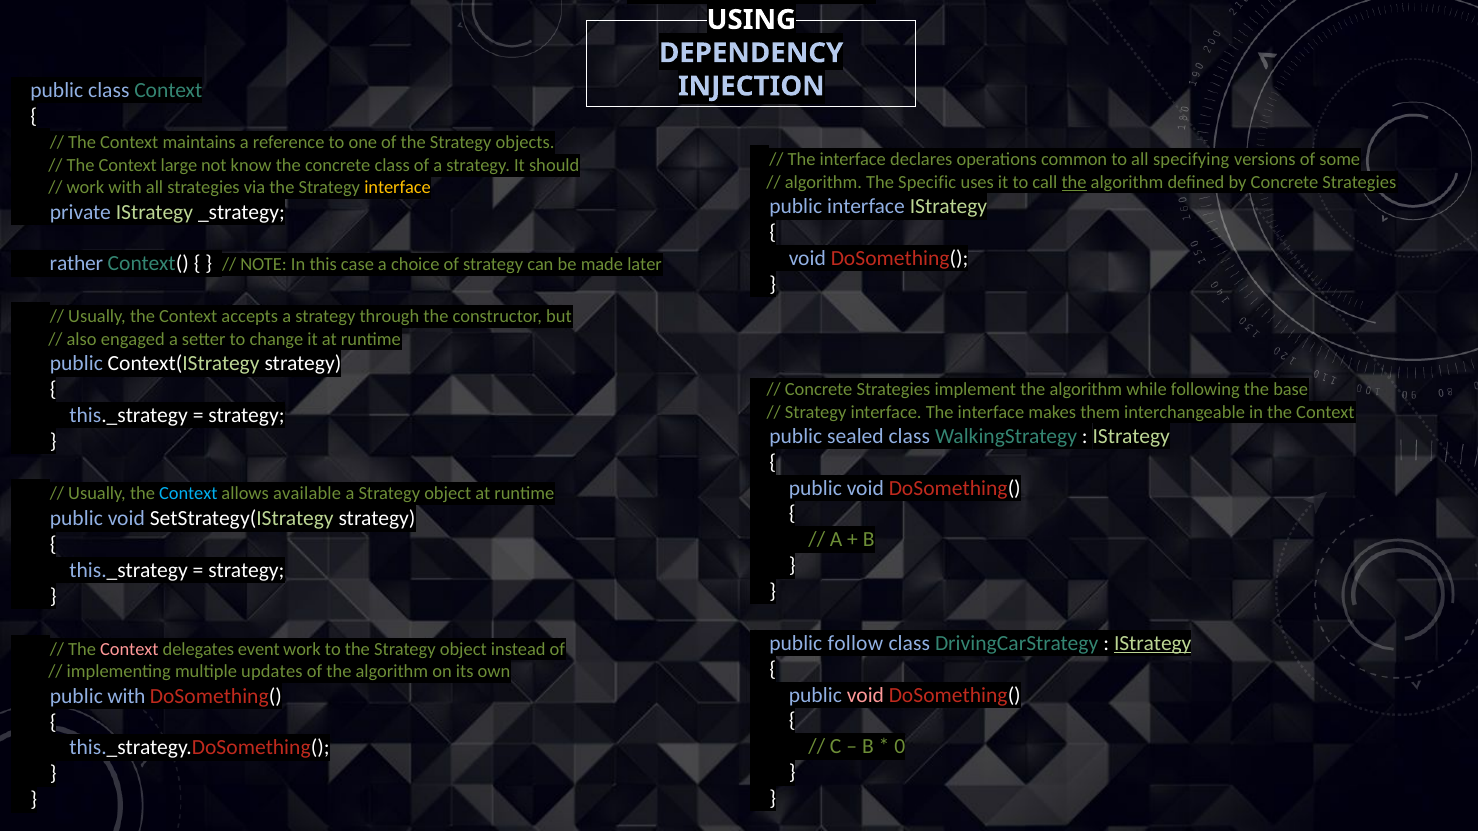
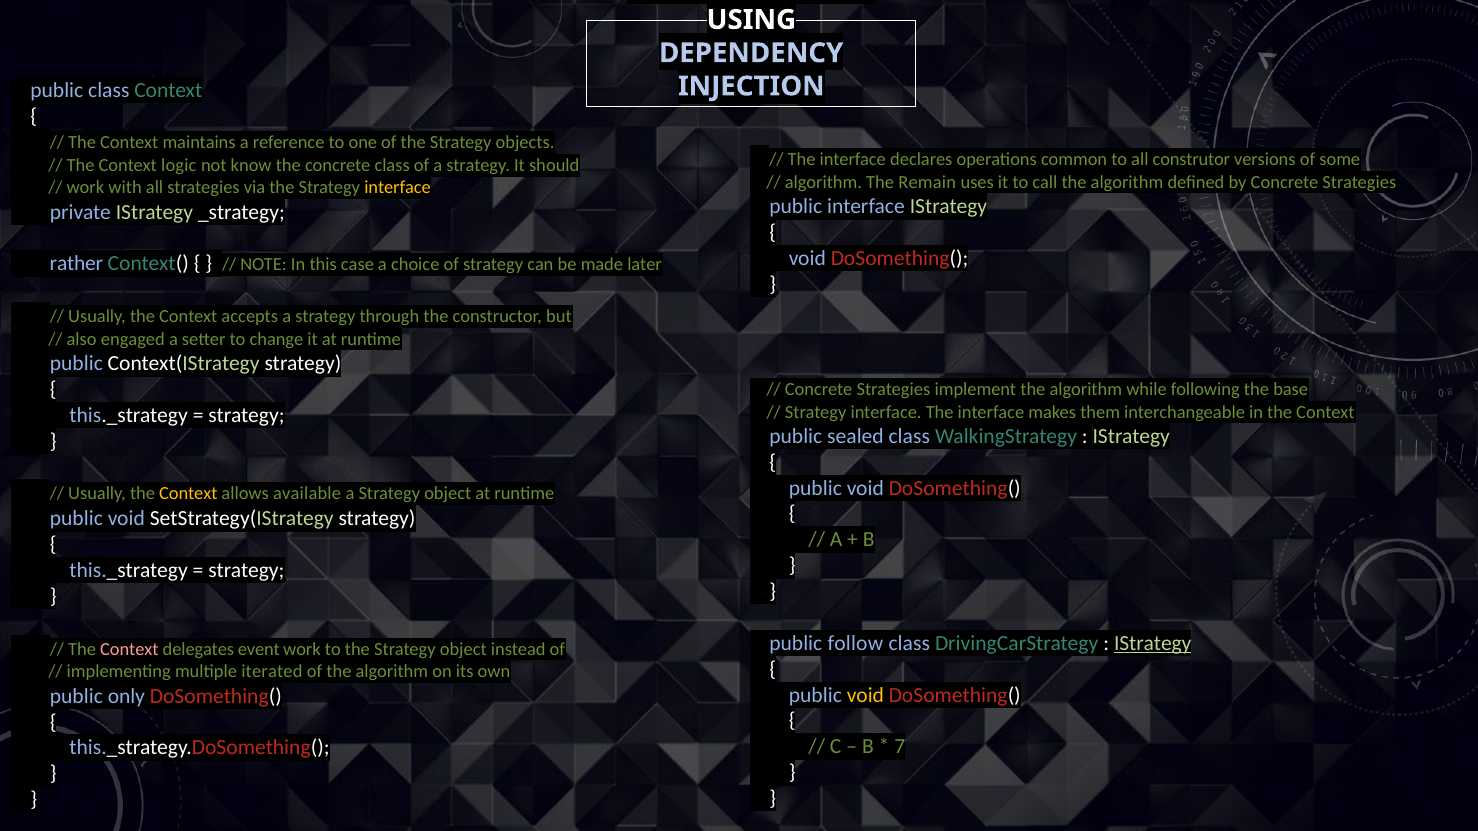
specifying: specifying -> construtor
large: large -> logic
Specific: Specific -> Remain
the at (1074, 182) underline: present -> none
Context at (188, 494) colour: light blue -> yellow
updates: updates -> iterated
void at (865, 695) colour: pink -> yellow
public with: with -> only
0: 0 -> 7
